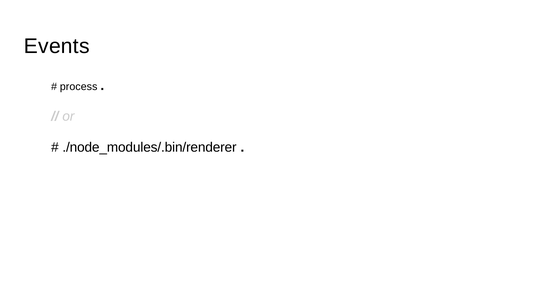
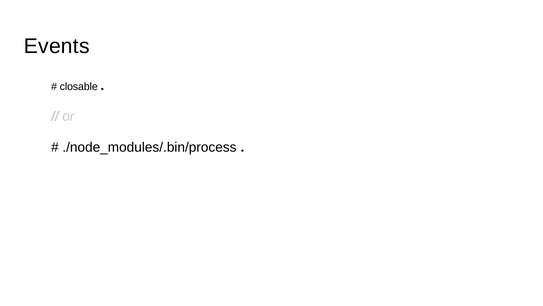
process: process -> closable
./node_modules/.bin/renderer: ./node_modules/.bin/renderer -> ./node_modules/.bin/process
